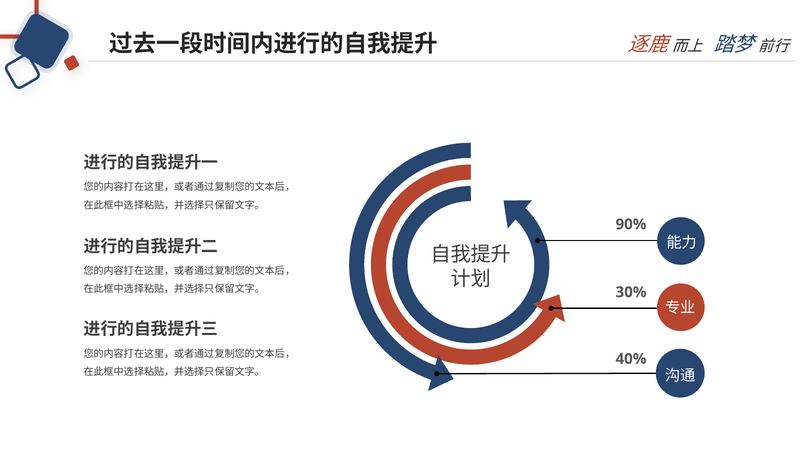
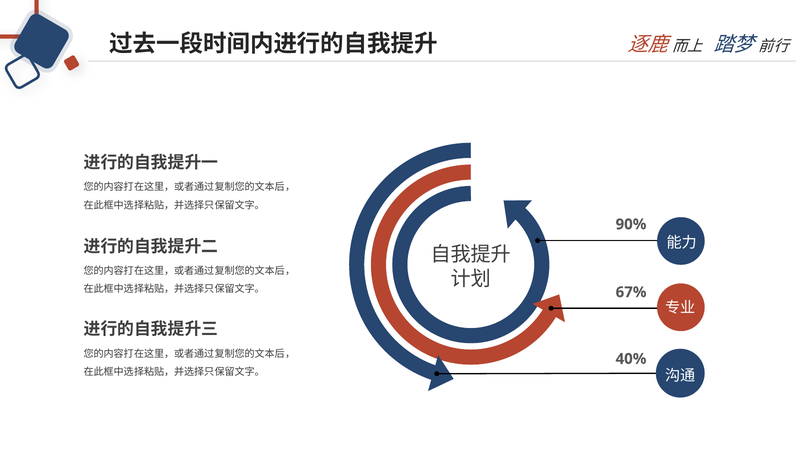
30%: 30% -> 67%
